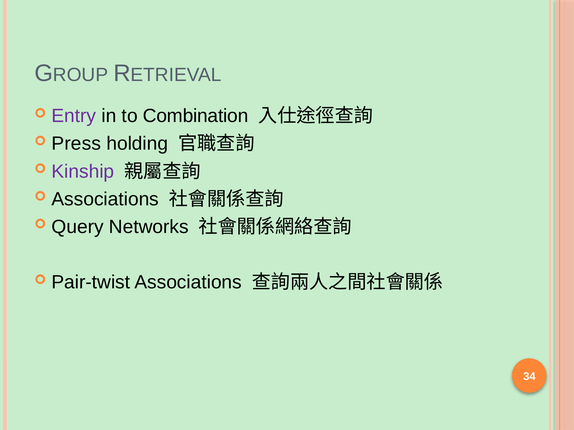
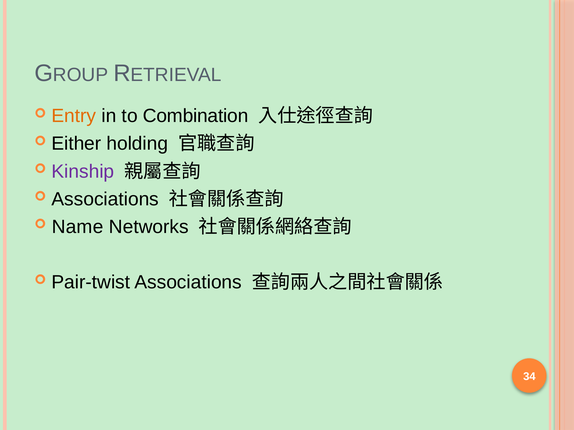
Entry colour: purple -> orange
Press: Press -> Either
Query: Query -> Name
